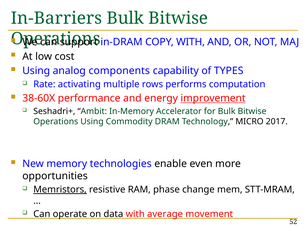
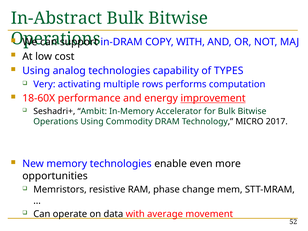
In-Barriers: In-Barriers -> In-Abstract
analog components: components -> technologies
Rate: Rate -> Very
38-60X: 38-60X -> 18-60X
Memristors underline: present -> none
